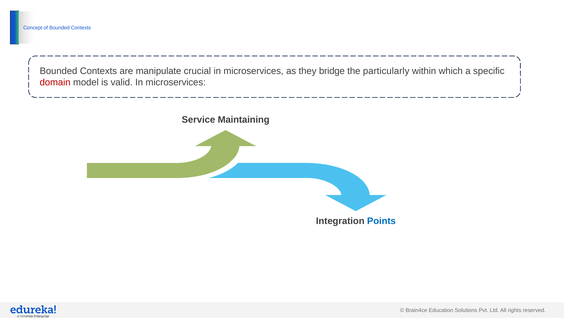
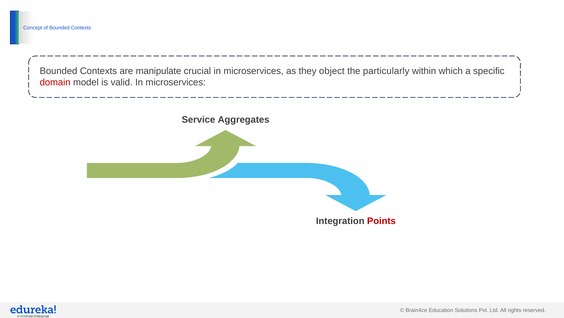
bridge: bridge -> object
Maintaining: Maintaining -> Aggregates
Points colour: blue -> red
